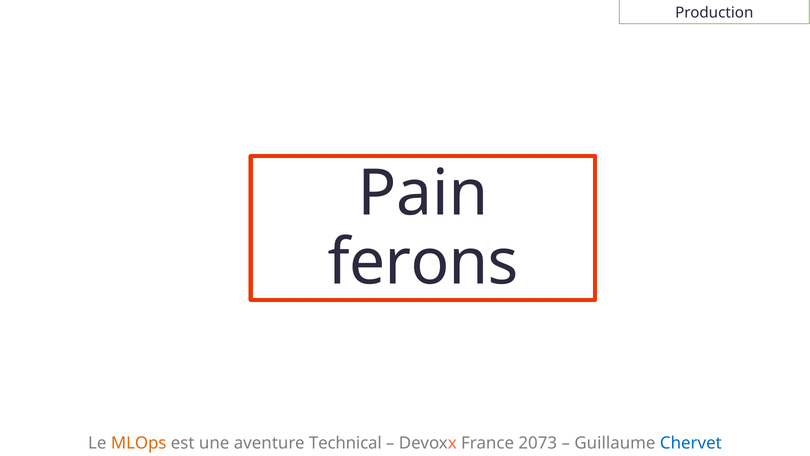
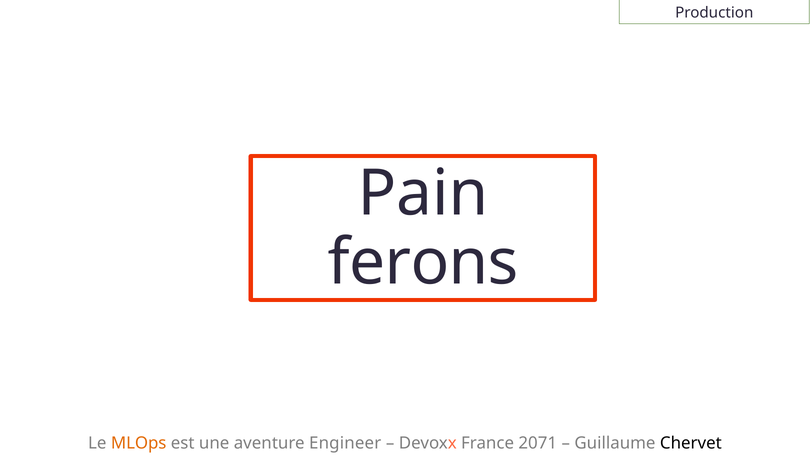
Technical: Technical -> Engineer
2073: 2073 -> 2071
Chervet colour: blue -> black
